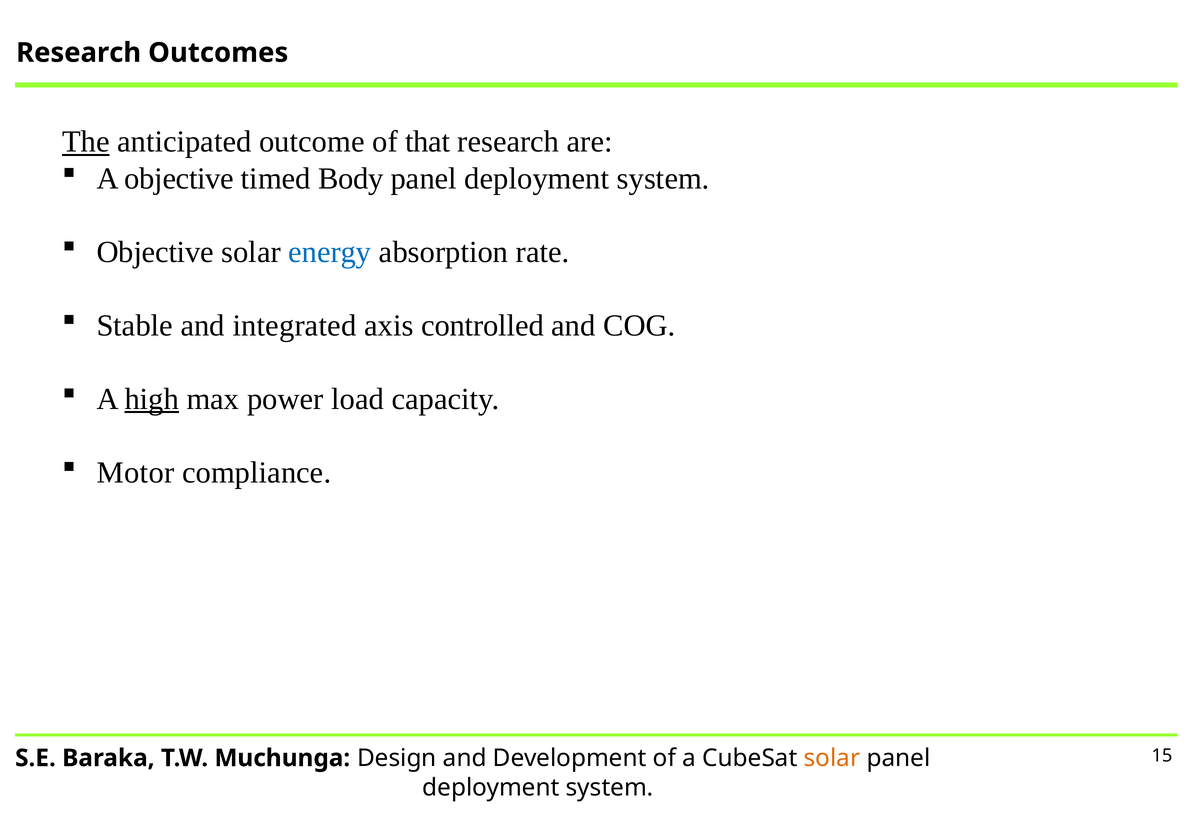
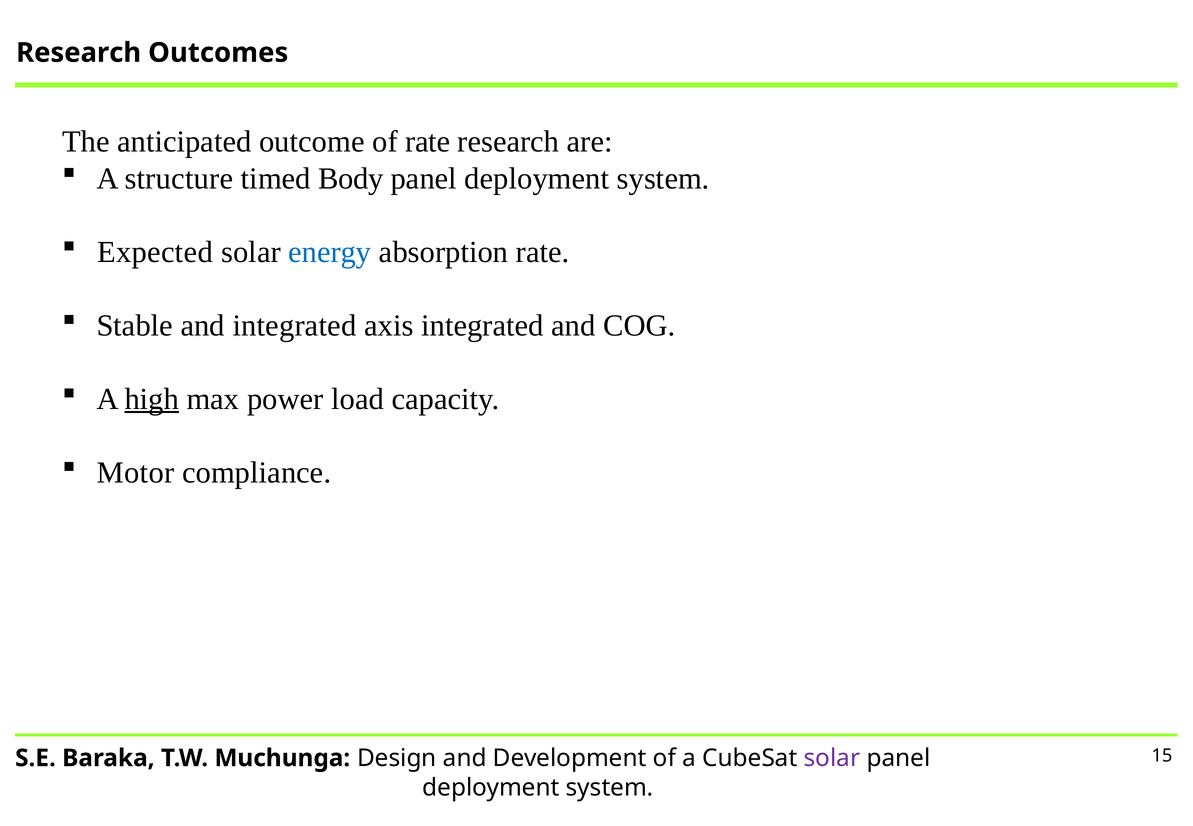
The underline: present -> none
of that: that -> rate
A objective: objective -> structure
Objective at (155, 252): Objective -> Expected
axis controlled: controlled -> integrated
solar at (832, 758) colour: orange -> purple
